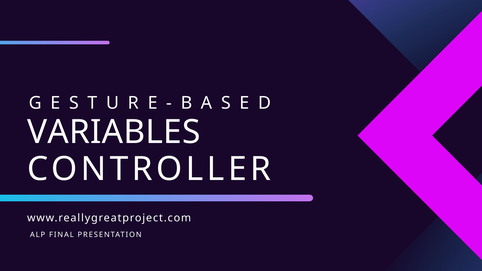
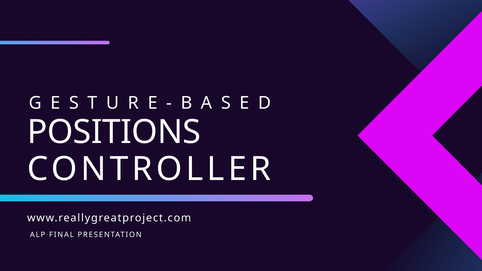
VARIABLES: VARIABLES -> POSITIONS
